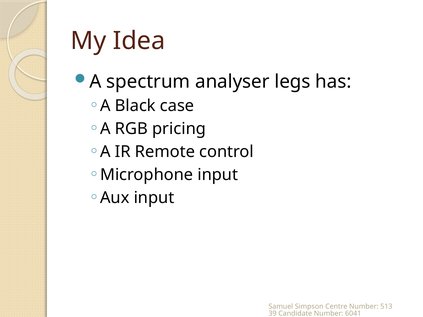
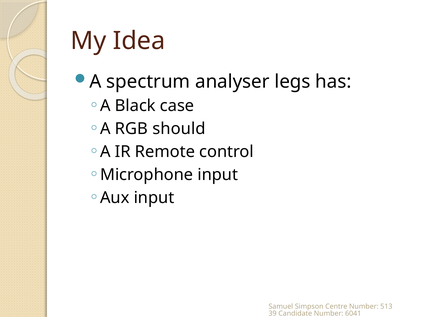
pricing: pricing -> should
